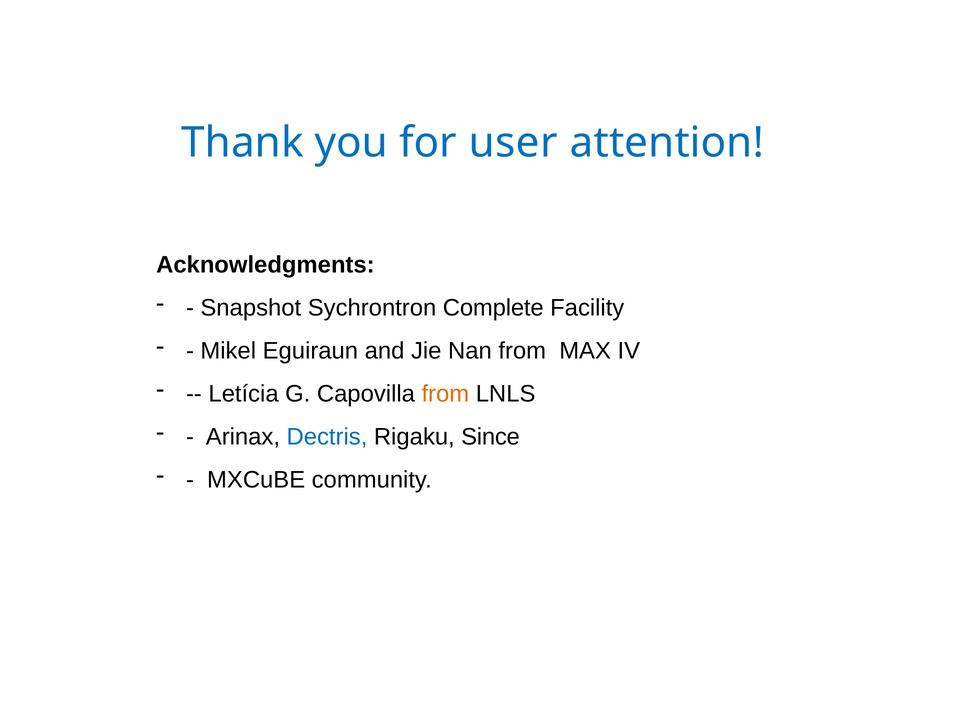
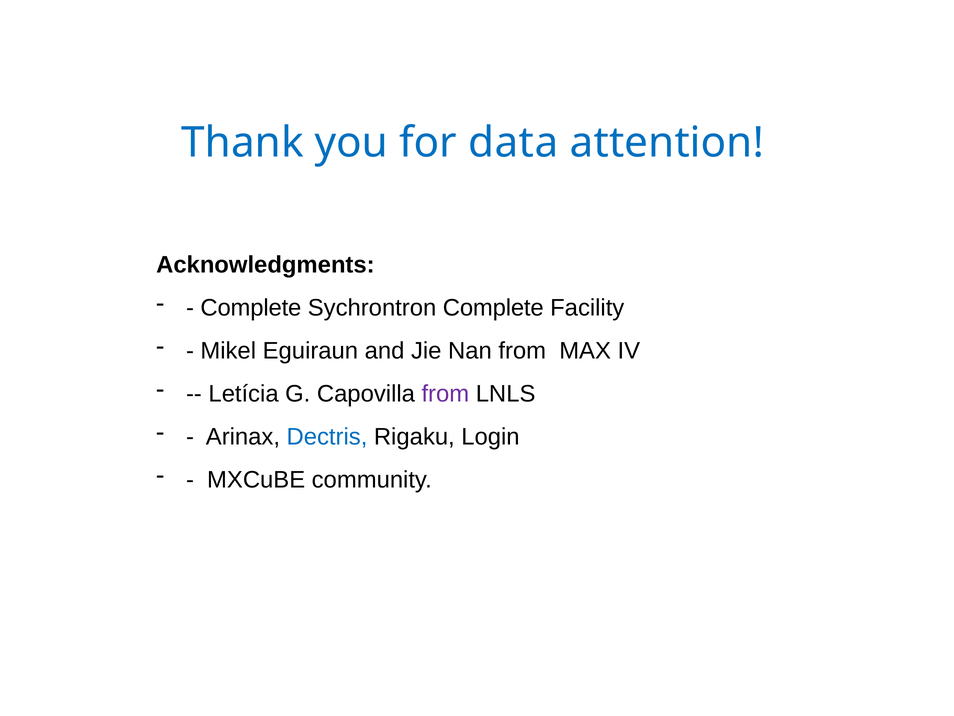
user: user -> data
Snapshot at (251, 308): Snapshot -> Complete
from at (445, 393) colour: orange -> purple
Since: Since -> Login
